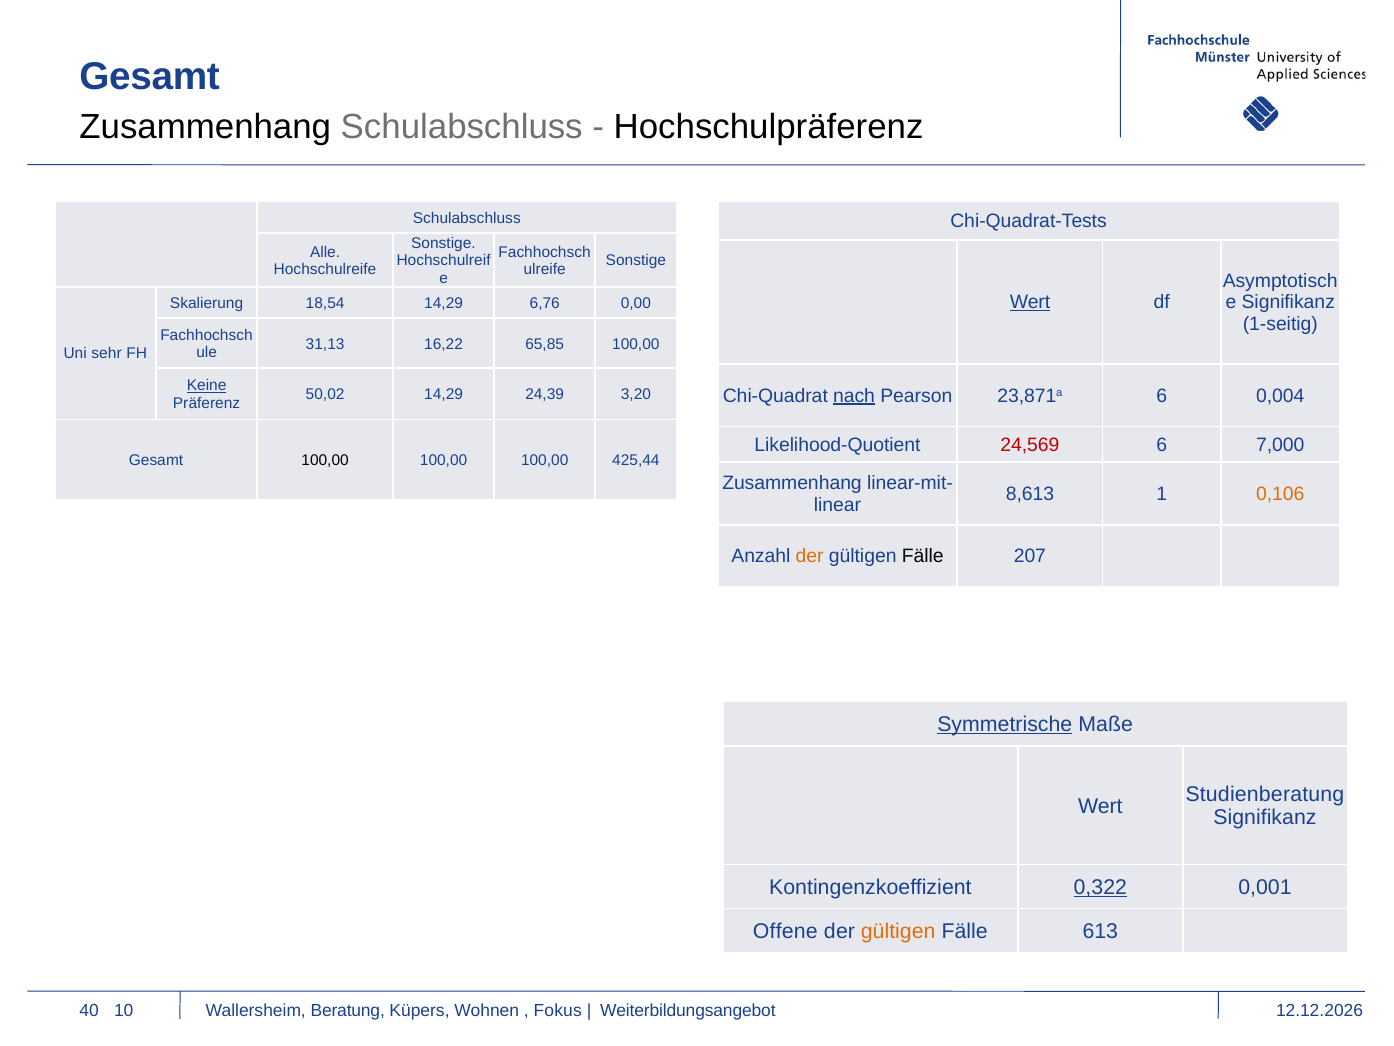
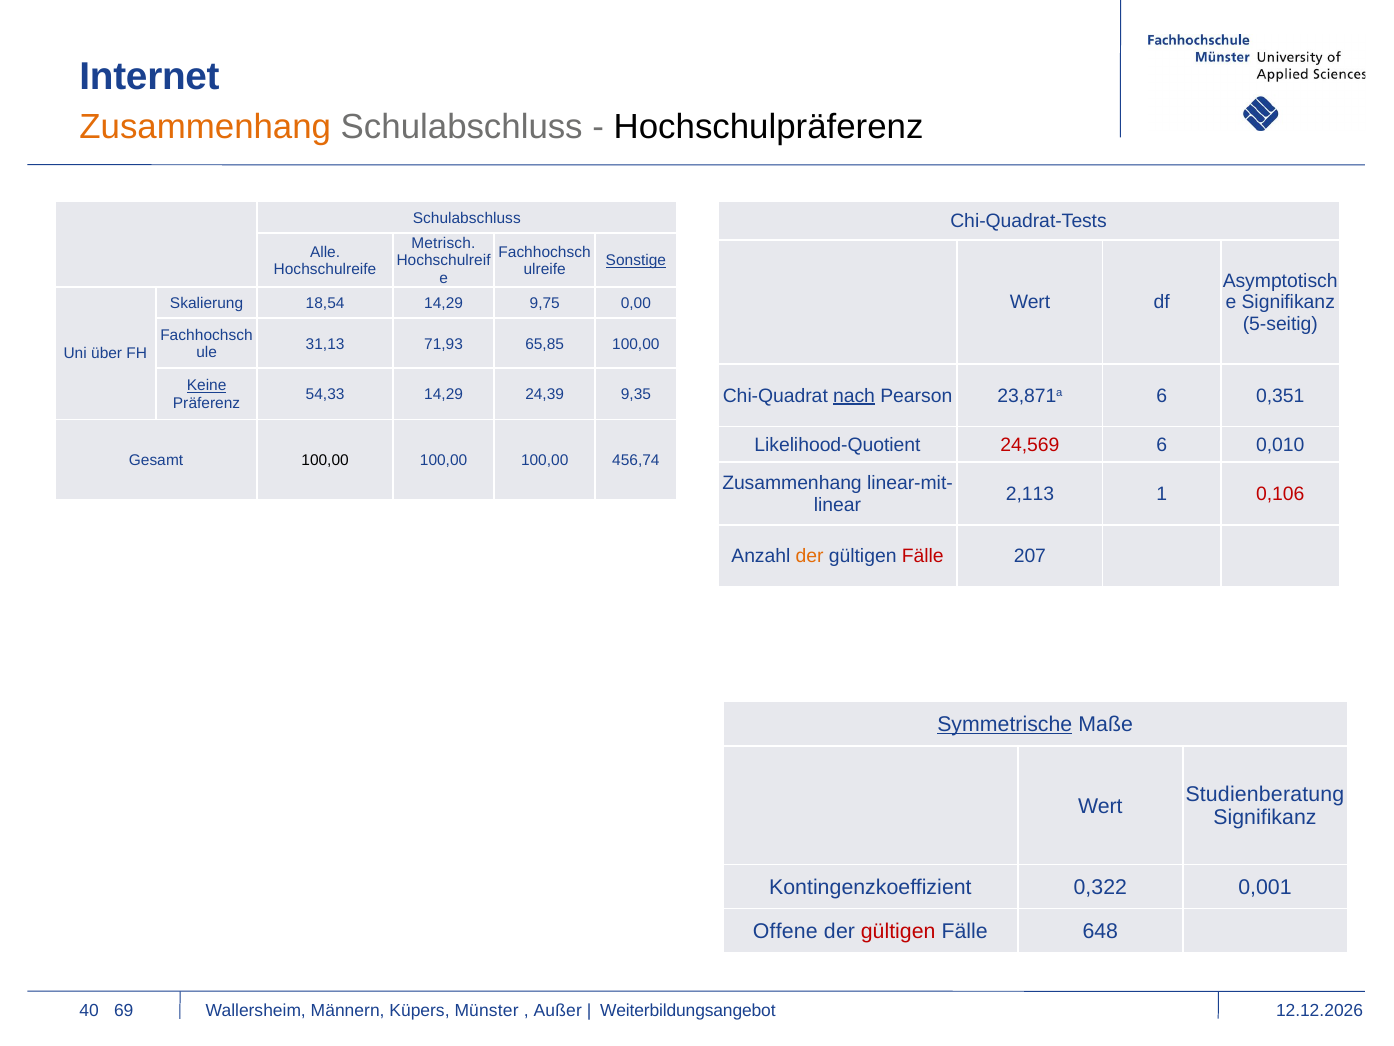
Gesamt at (150, 77): Gesamt -> Internet
Zusammenhang at (205, 127) colour: black -> orange
Sonstige at (443, 243): Sonstige -> Metrisch
Sonstige at (636, 261) underline: none -> present
Wert at (1030, 302) underline: present -> none
6,76: 6,76 -> 9,75
1-seitig: 1-seitig -> 5-seitig
16,22: 16,22 -> 71,93
sehr: sehr -> über
0,004: 0,004 -> 0,351
50,02: 50,02 -> 54,33
3,20: 3,20 -> 9,35
7,000: 7,000 -> 0,010
425,44: 425,44 -> 456,74
8,613: 8,613 -> 2,113
0,106 colour: orange -> red
Fälle at (923, 556) colour: black -> red
0,322 underline: present -> none
gültigen at (898, 931) colour: orange -> red
613: 613 -> 648
10: 10 -> 69
Beratung: Beratung -> Männern
Wohnen: Wohnen -> Münster
Fokus: Fokus -> Außer
